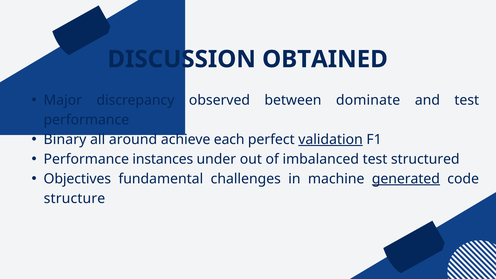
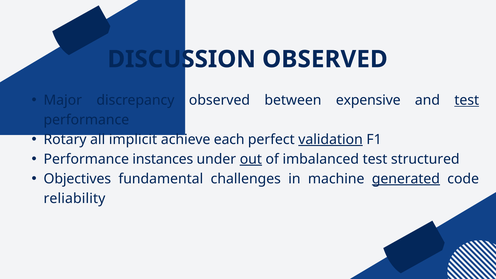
DISCUSSION OBTAINED: OBTAINED -> OBSERVED
dominate: dominate -> expensive
test at (467, 100) underline: none -> present
Binary: Binary -> Rotary
around: around -> implicit
out underline: none -> present
structure: structure -> reliability
